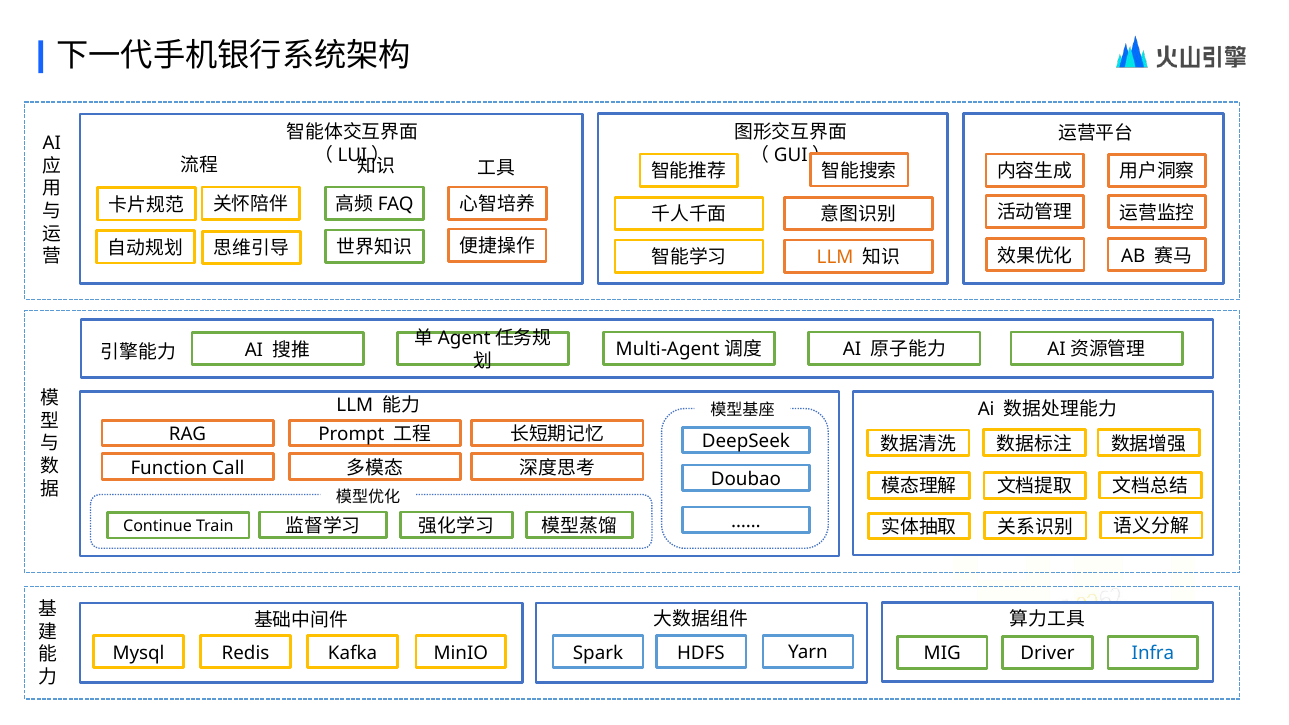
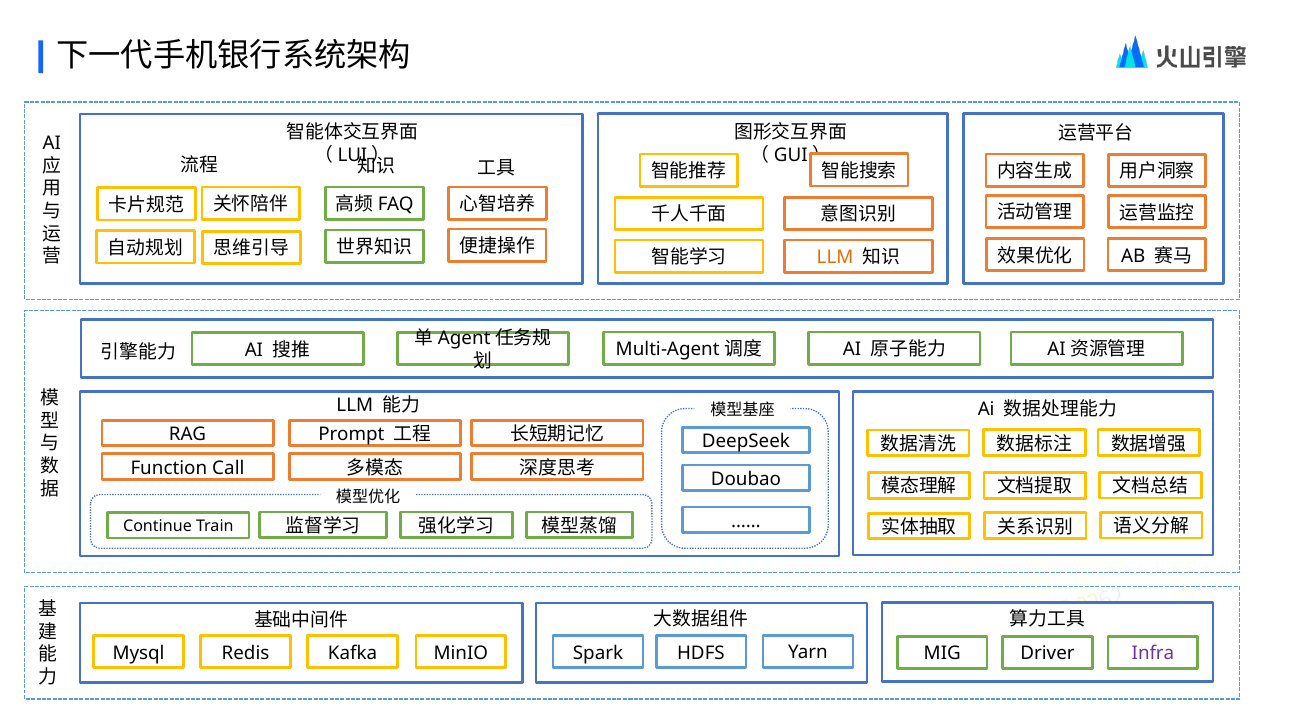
Infra colour: blue -> purple
